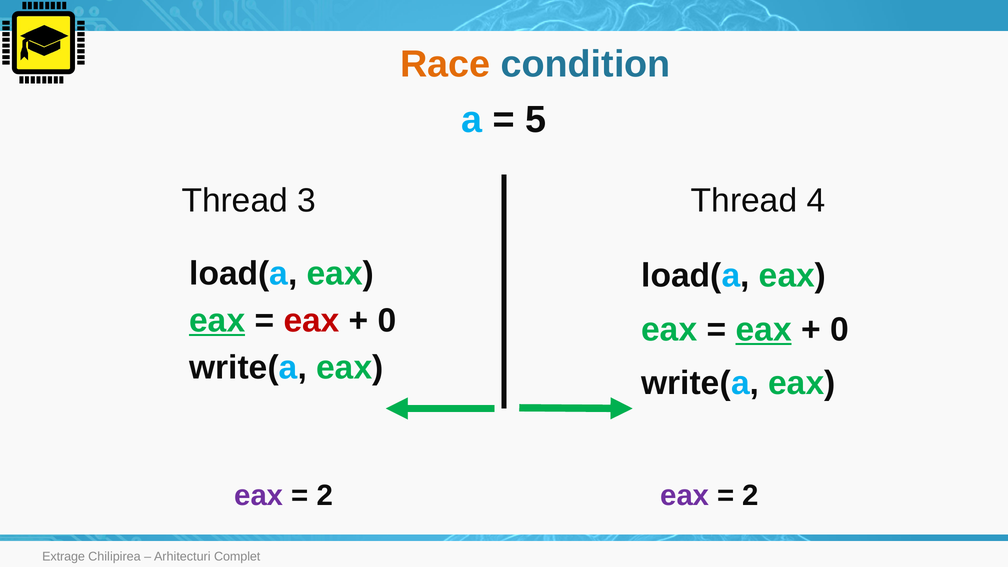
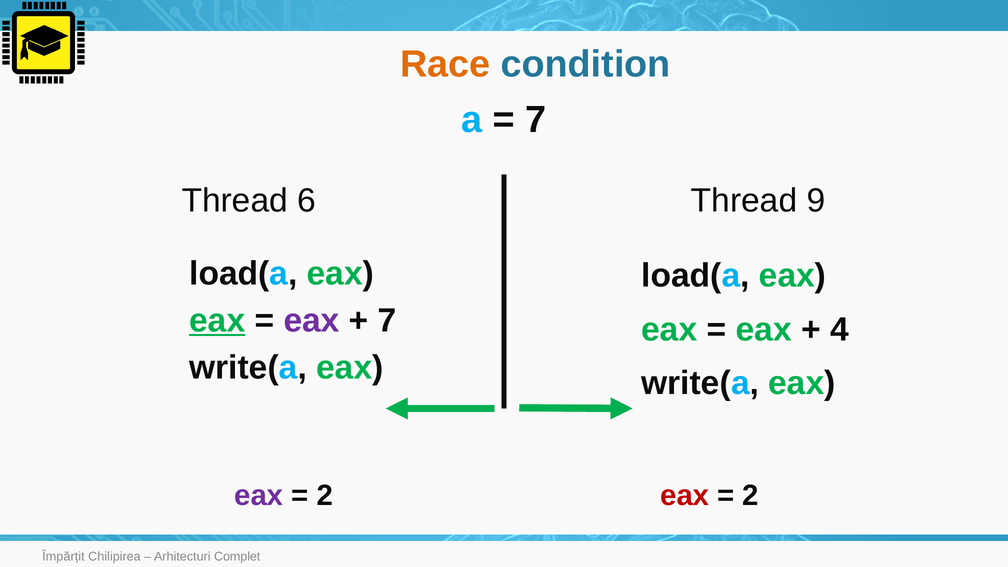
5 at (536, 120): 5 -> 7
3: 3 -> 6
4: 4 -> 9
eax at (312, 321) colour: red -> purple
0 at (387, 321): 0 -> 7
eax at (764, 330) underline: present -> none
0 at (839, 330): 0 -> 4
eax at (685, 496) colour: purple -> red
Extrage: Extrage -> Împărțit
